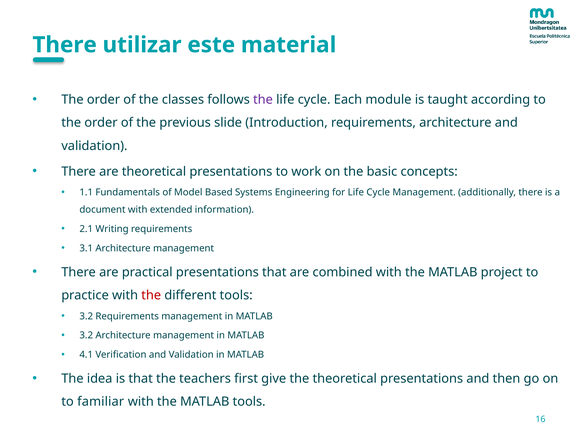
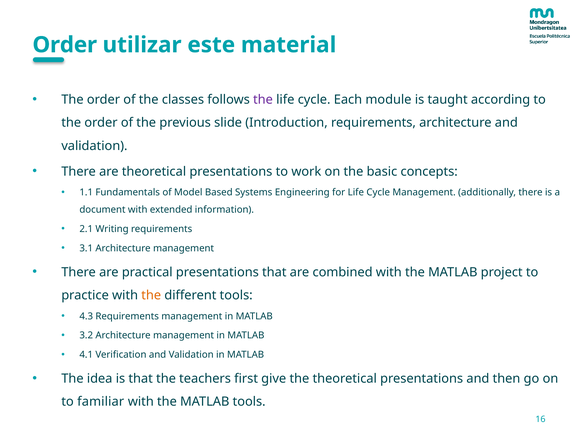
There at (65, 45): There -> Order
the at (151, 296) colour: red -> orange
3.2 at (86, 317): 3.2 -> 4.3
